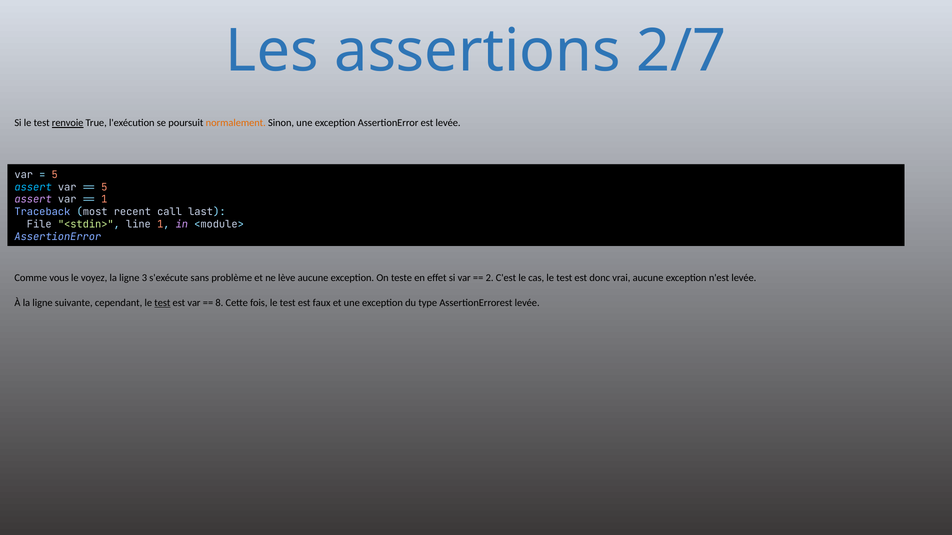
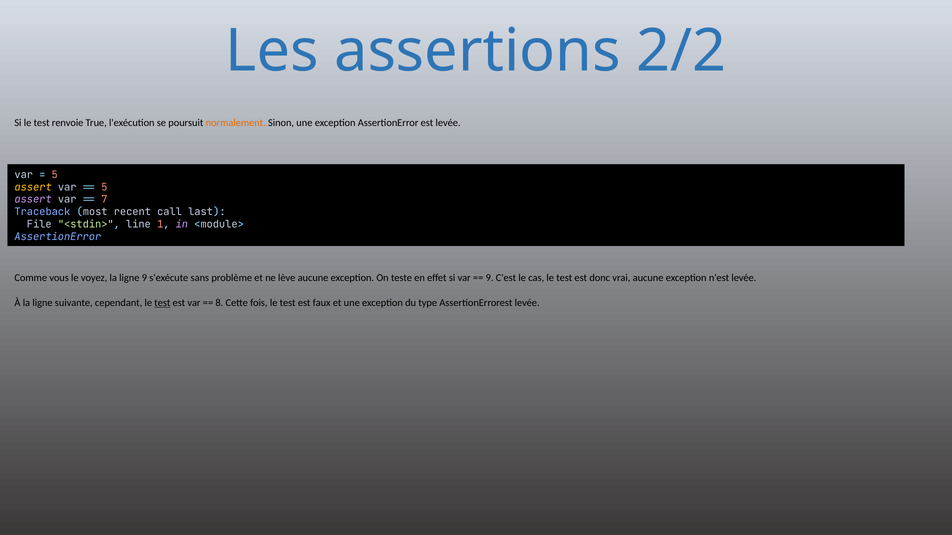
2/7: 2/7 -> 2/2
renvoie underline: present -> none
assert at (33, 187) colour: light blue -> yellow
1 at (104, 200): 1 -> 7
ligne 3: 3 -> 9
2 at (490, 278): 2 -> 9
